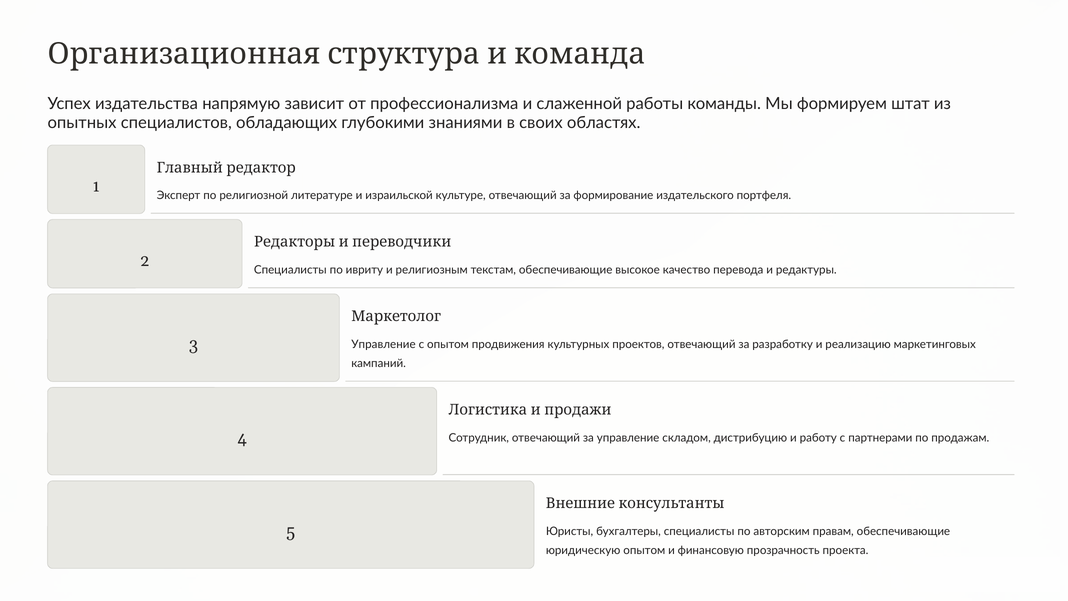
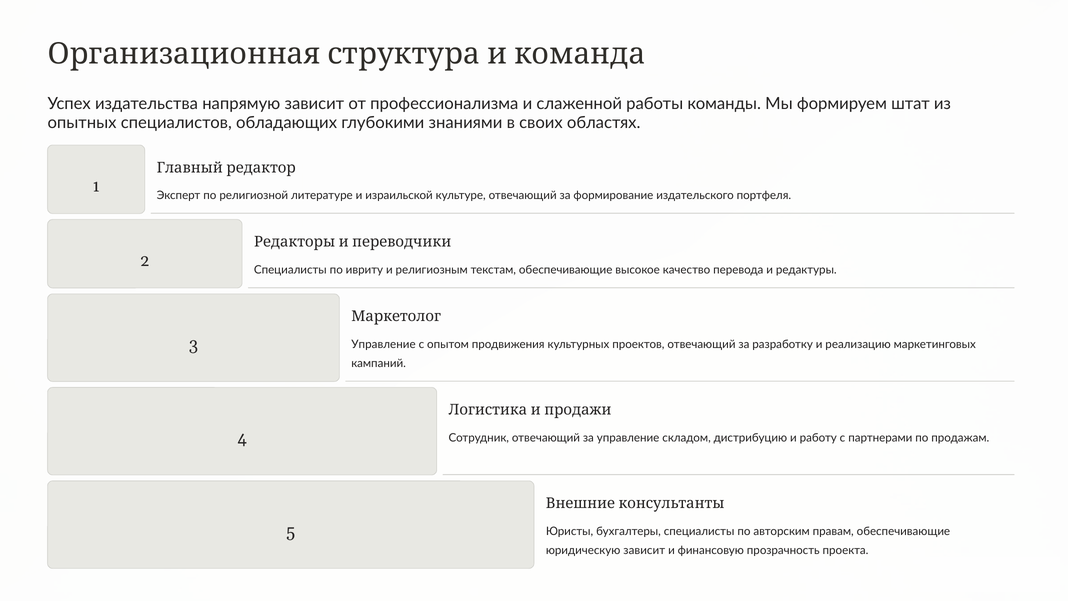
юридическую опытом: опытом -> зависит
